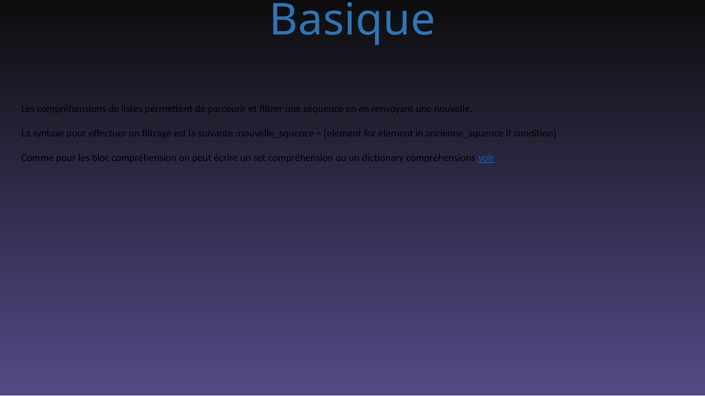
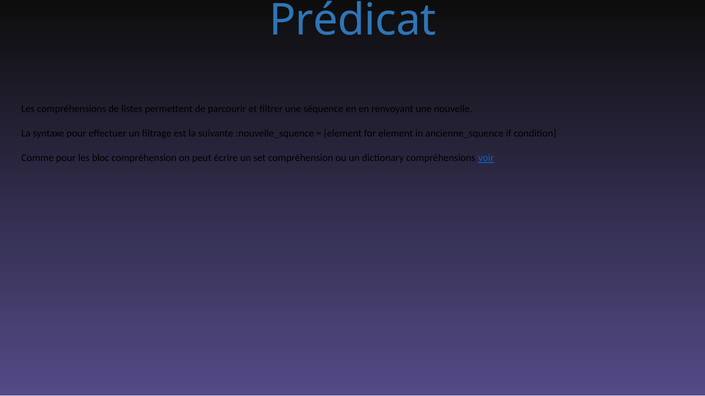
Basique: Basique -> Prédicat
